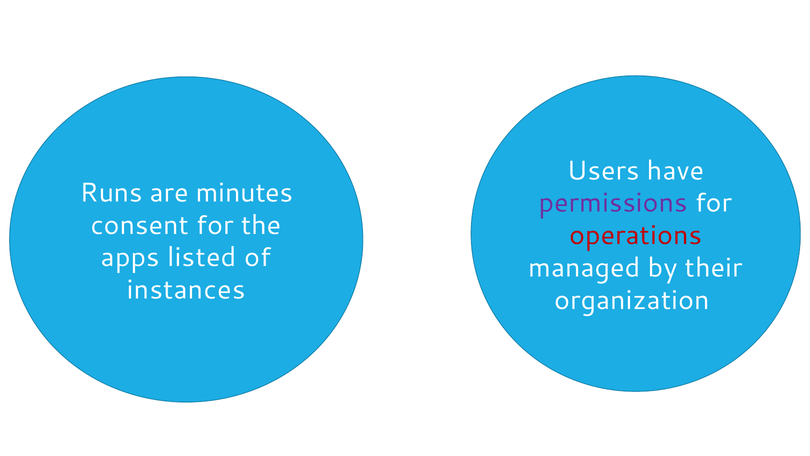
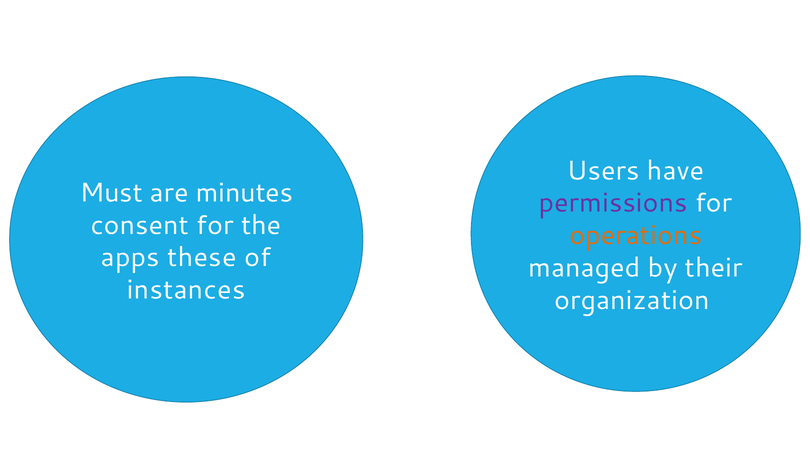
Runs: Runs -> Must
operations colour: red -> orange
listed: listed -> these
